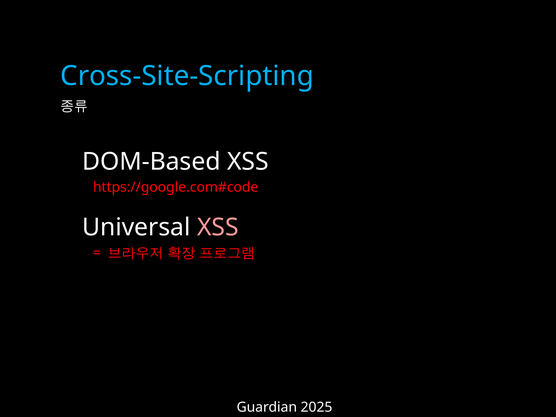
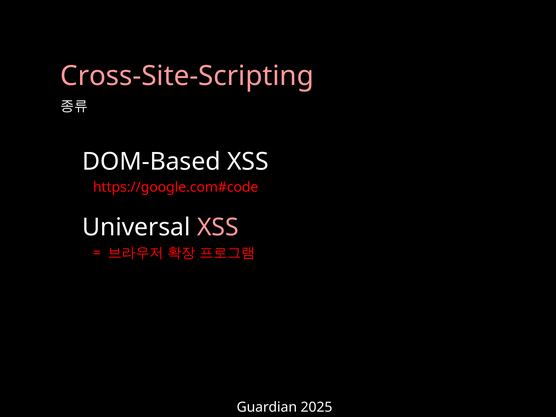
Cross-Site-Scripting colour: light blue -> pink
